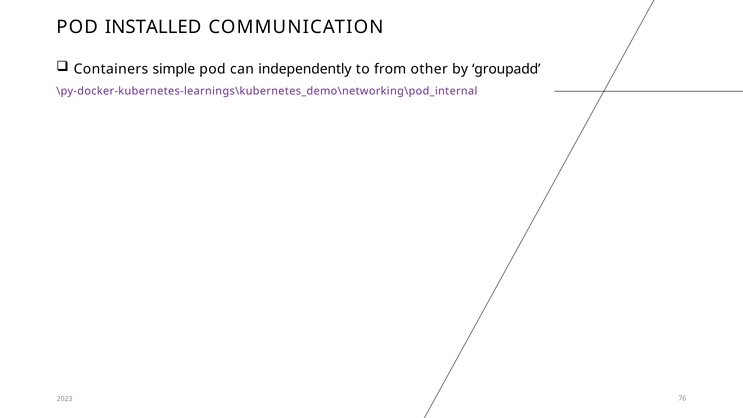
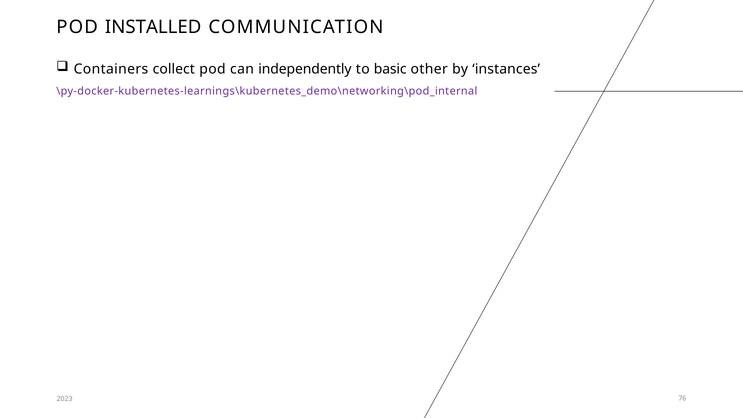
simple: simple -> collect
from: from -> basic
groupadd: groupadd -> instances
